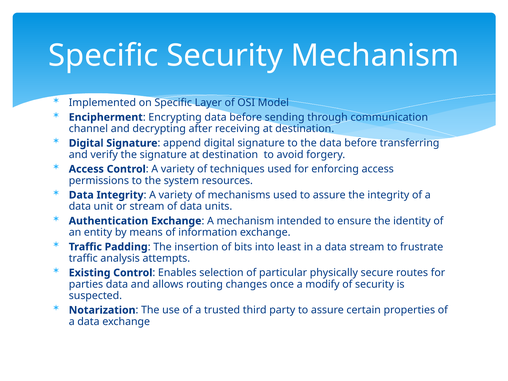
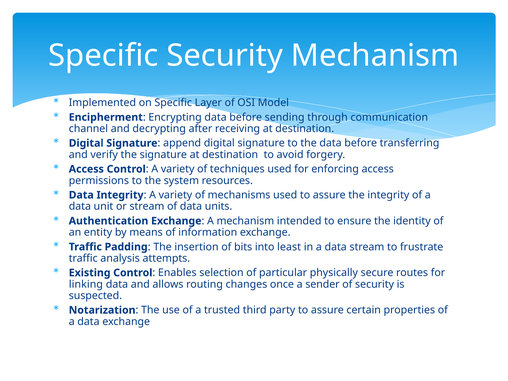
parties: parties -> linking
modify: modify -> sender
